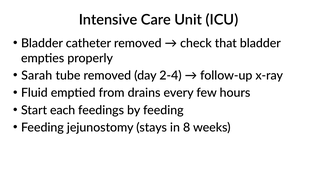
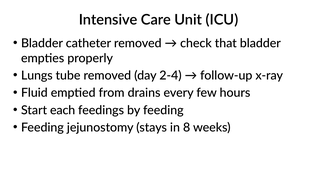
Sarah: Sarah -> Lungs
